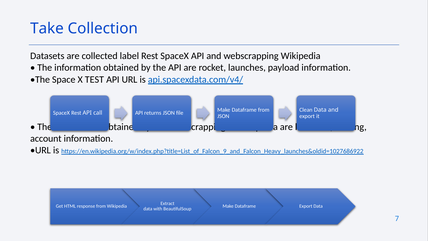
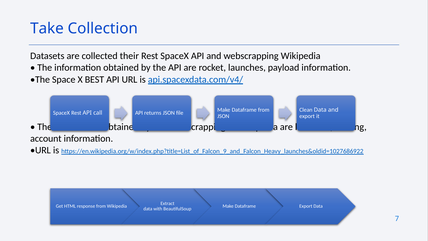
label: label -> their
TEST: TEST -> BEST
